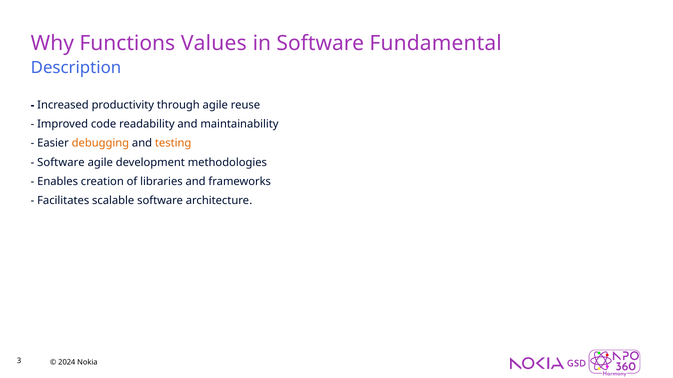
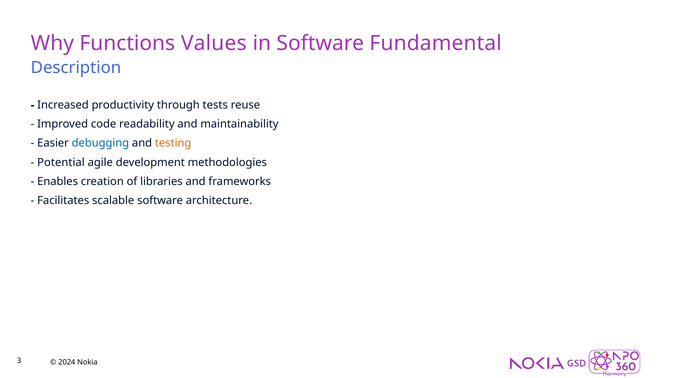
through agile: agile -> tests
debugging colour: orange -> blue
Software at (61, 163): Software -> Potential
